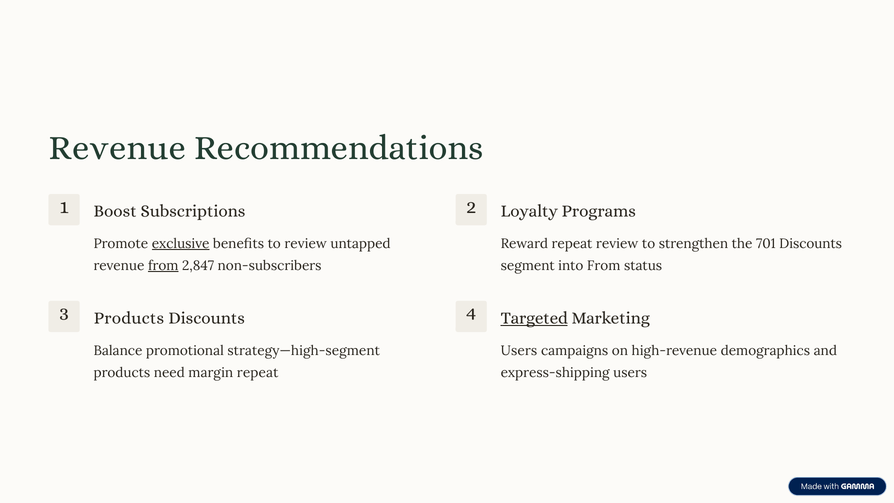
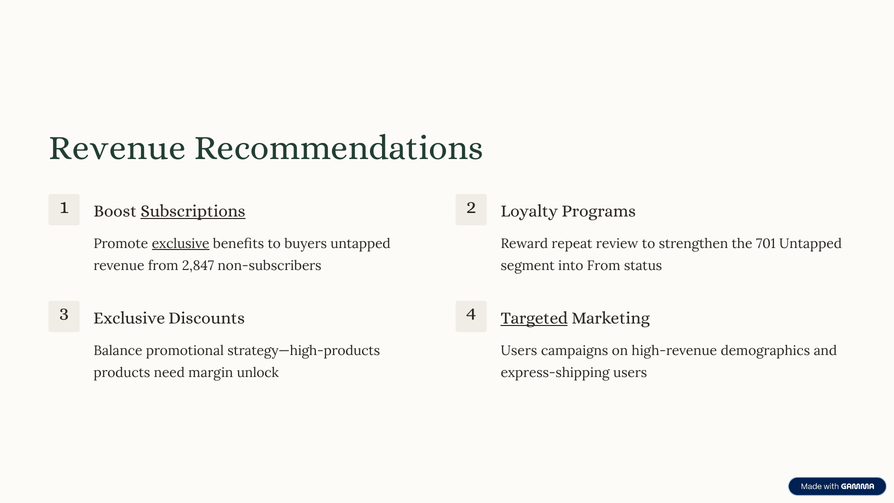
Subscriptions underline: none -> present
to review: review -> buyers
701 Discounts: Discounts -> Untapped
from at (163, 266) underline: present -> none
3 Products: Products -> Exclusive
strategy—high-segment: strategy—high-segment -> strategy—high-products
margin repeat: repeat -> unlock
